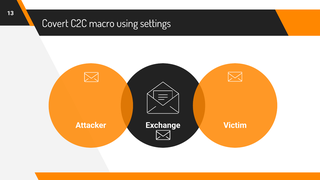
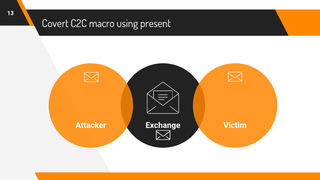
settings: settings -> present
